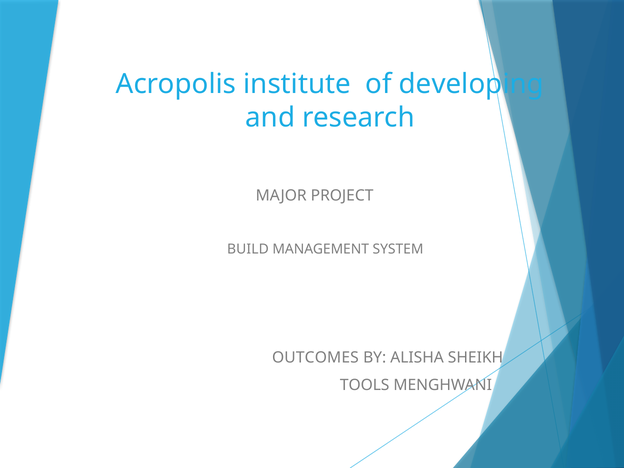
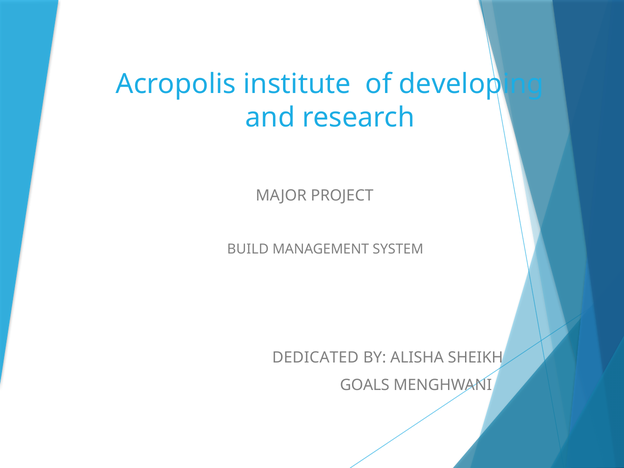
OUTCOMES: OUTCOMES -> DEDICATED
TOOLS: TOOLS -> GOALS
